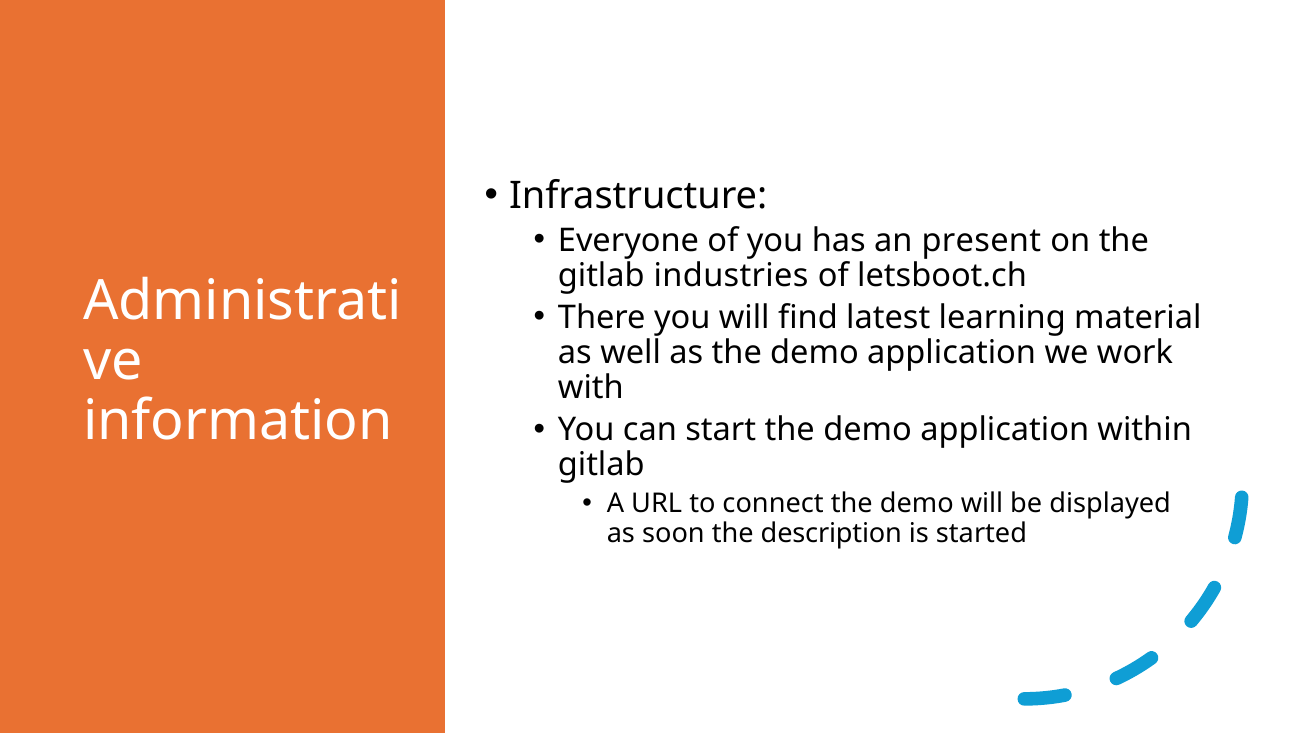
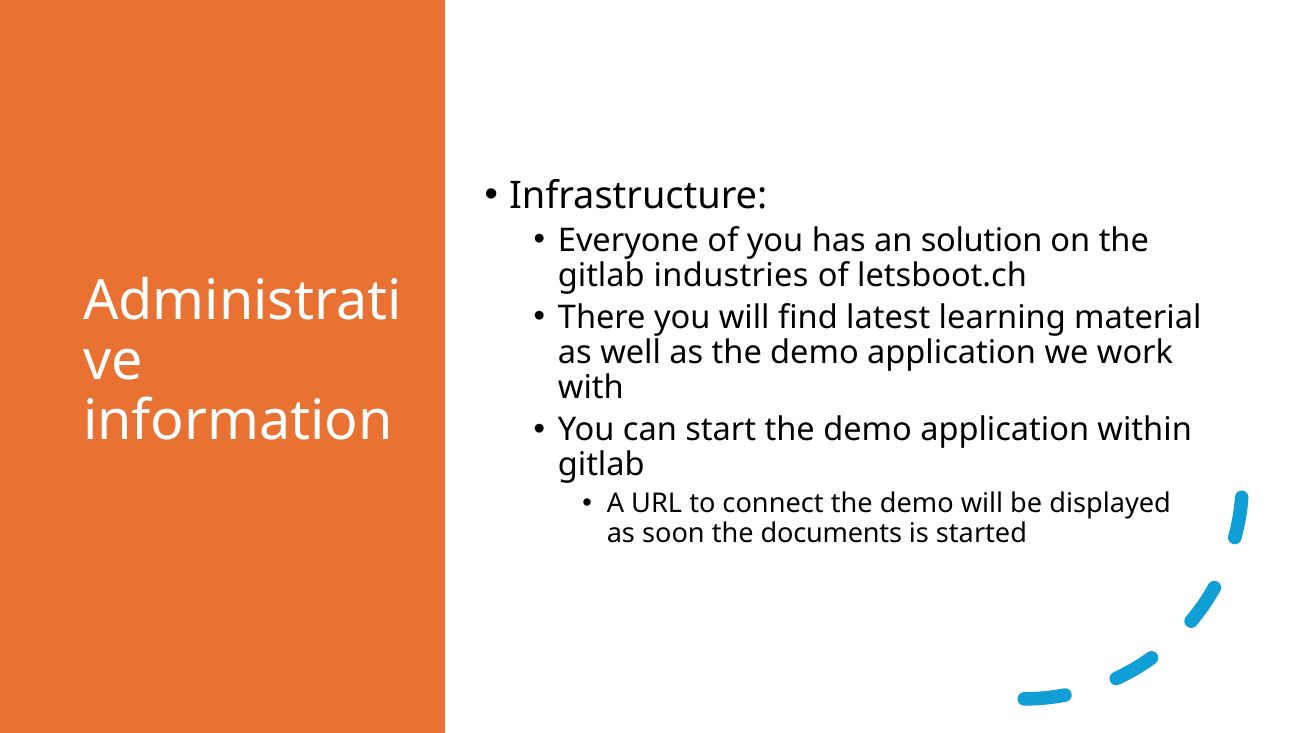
present: present -> solution
description: description -> documents
